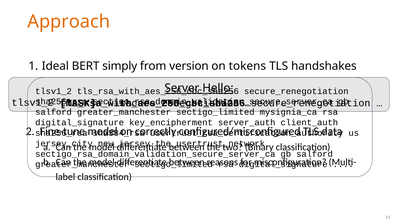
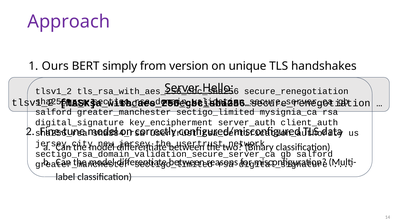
Approach colour: orange -> purple
Ideal: Ideal -> Ours
tokens: tokens -> unique
